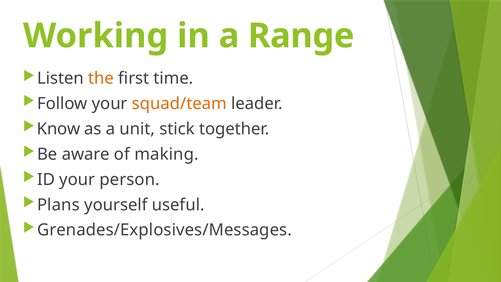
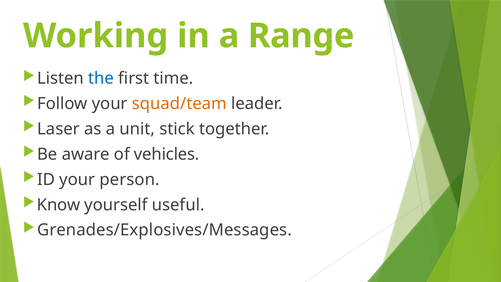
the colour: orange -> blue
Know: Know -> Laser
making: making -> vehicles
Plans: Plans -> Know
